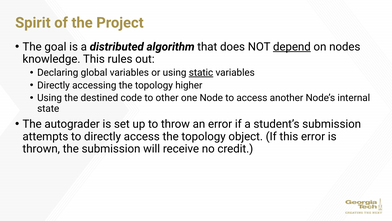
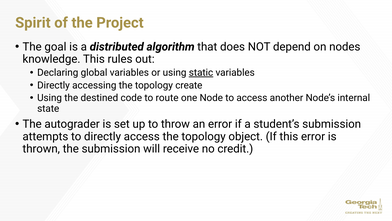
depend underline: present -> none
higher: higher -> create
other: other -> route
